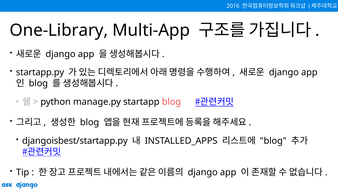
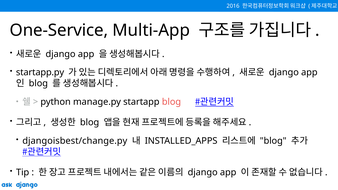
One-Library: One-Library -> One-Service
djangoisbest/startapp.py: djangoisbest/startapp.py -> djangoisbest/change.py
